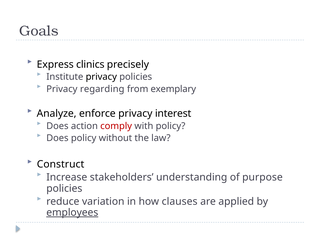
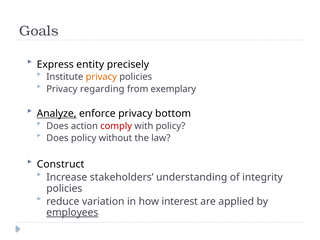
clinics: clinics -> entity
privacy at (101, 77) colour: black -> orange
Analyze underline: none -> present
interest: interest -> bottom
purpose: purpose -> integrity
clauses: clauses -> interest
